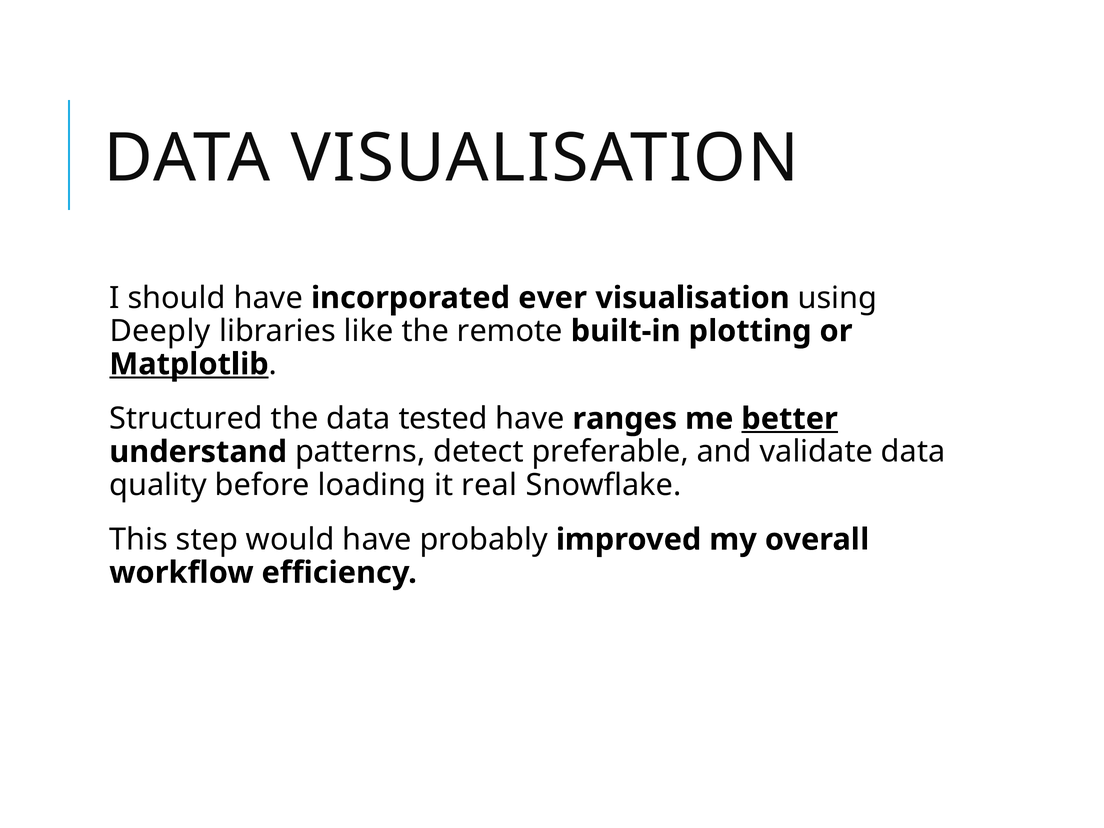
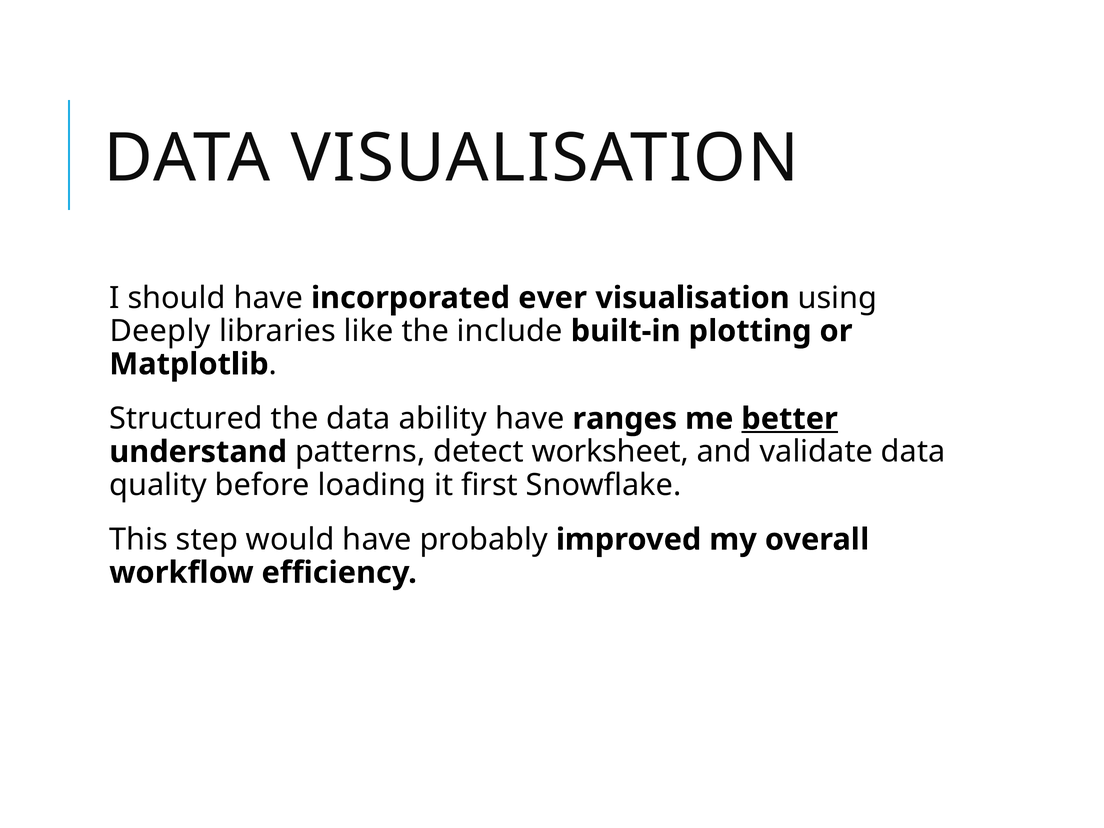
remote: remote -> include
Matplotlib underline: present -> none
tested: tested -> ability
preferable: preferable -> worksheet
real: real -> first
